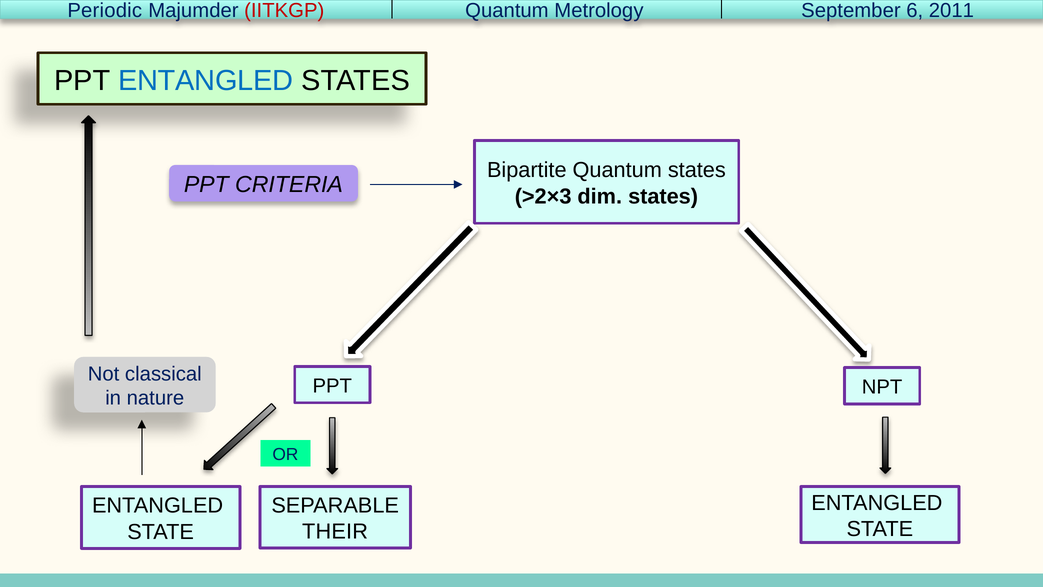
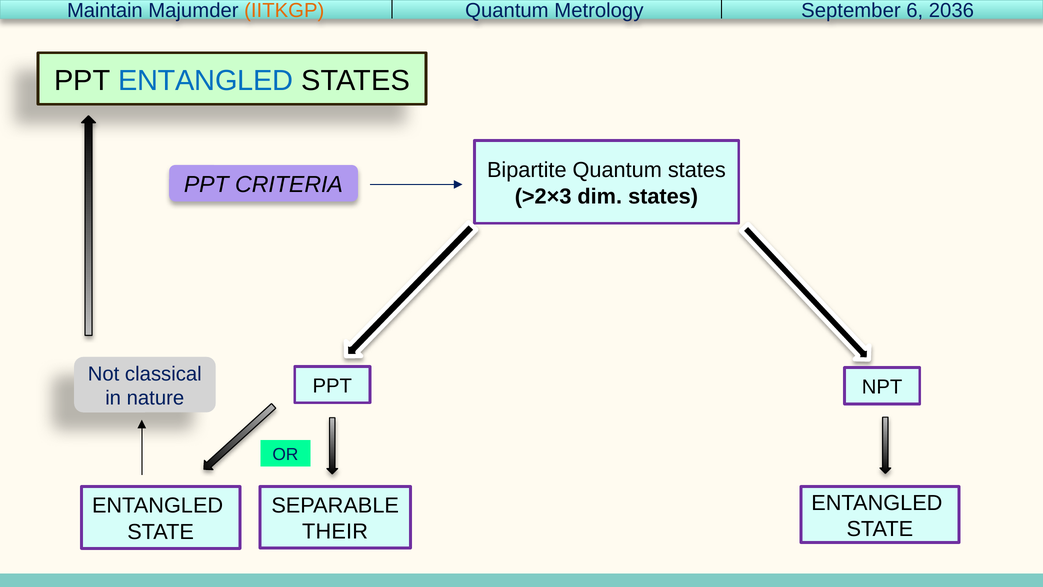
Periodic: Periodic -> Maintain
IITKGP colour: red -> orange
2011: 2011 -> 2036
